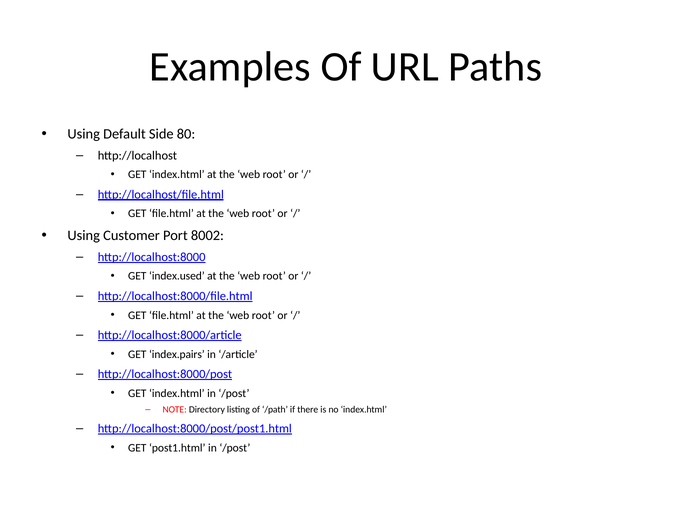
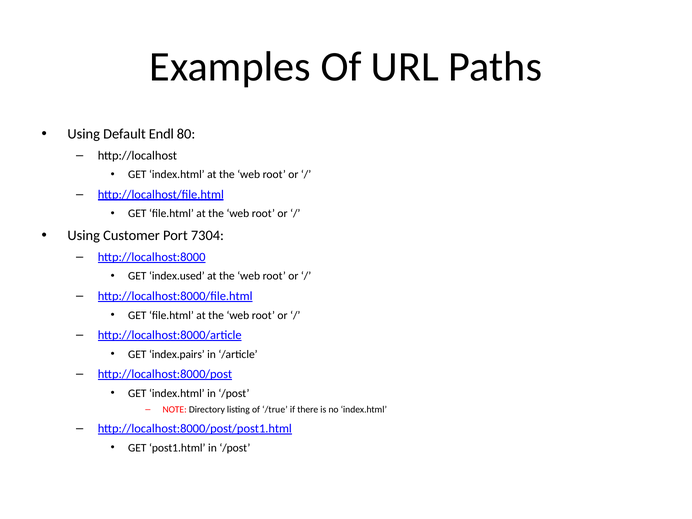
Side: Side -> Endl
8002: 8002 -> 7304
/path: /path -> /true
